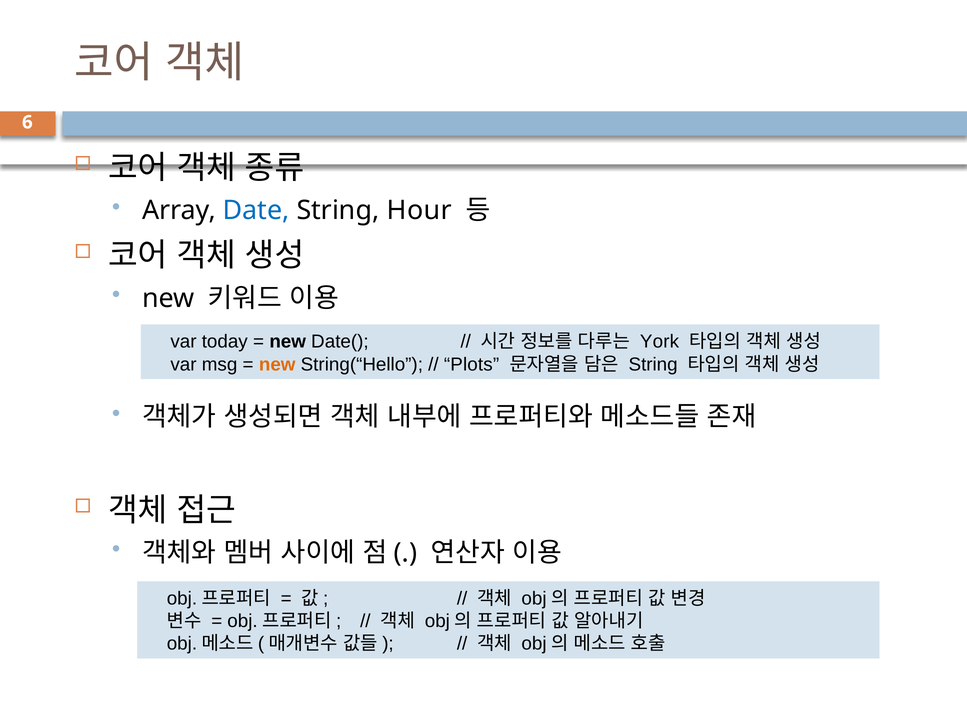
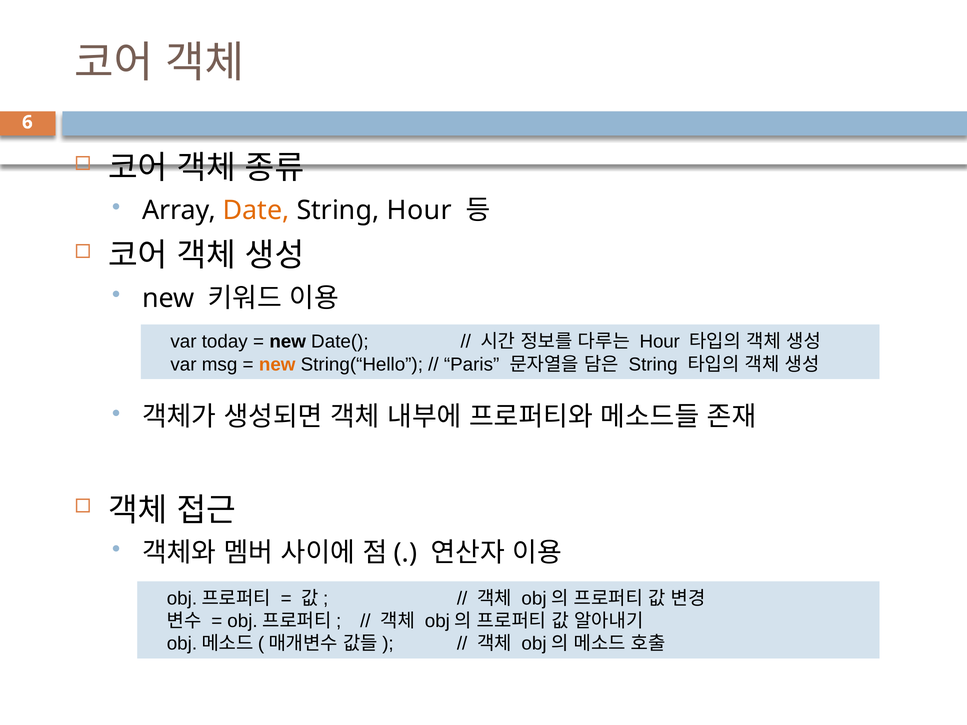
Date colour: blue -> orange
York at (660, 342): York -> Hour
Plots: Plots -> Paris
